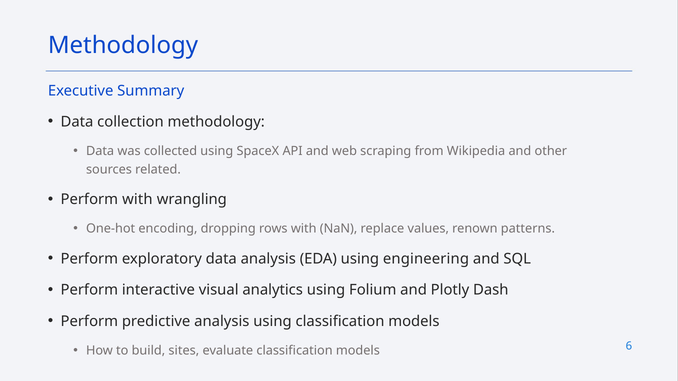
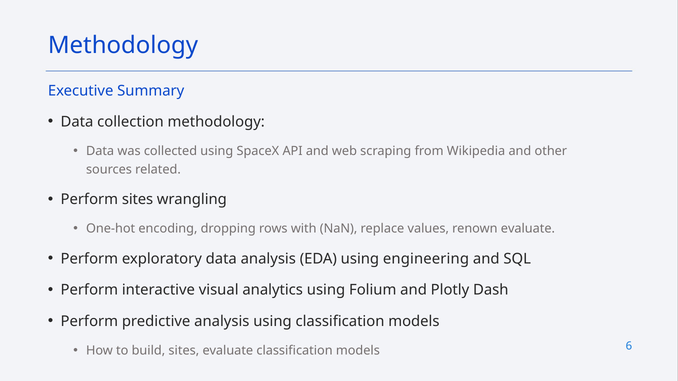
Perform with: with -> sites
renown patterns: patterns -> evaluate
